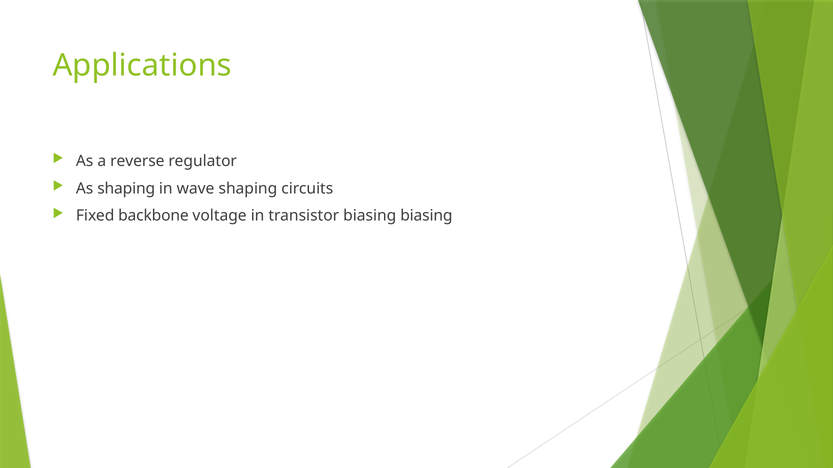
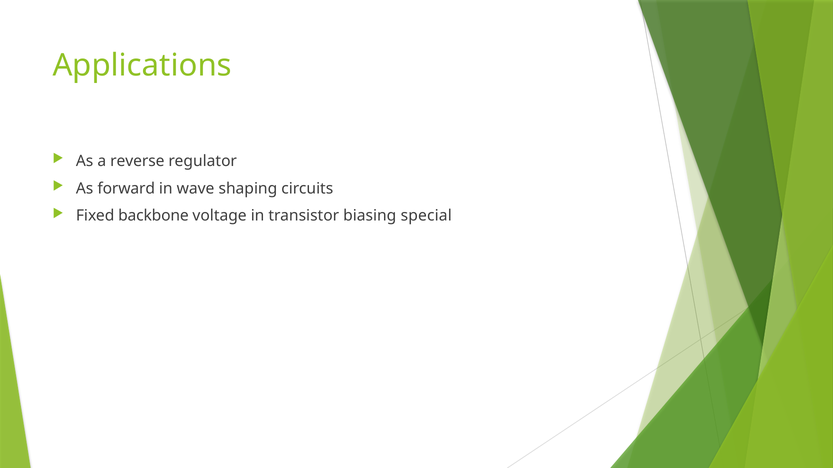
As shaping: shaping -> forward
biasing biasing: biasing -> special
